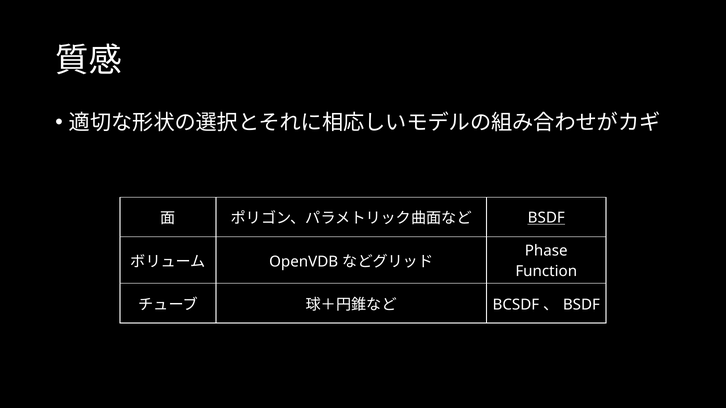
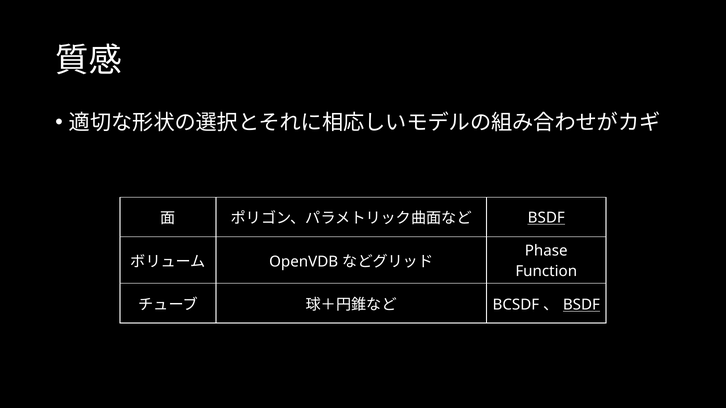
BSDF at (581, 305) underline: none -> present
